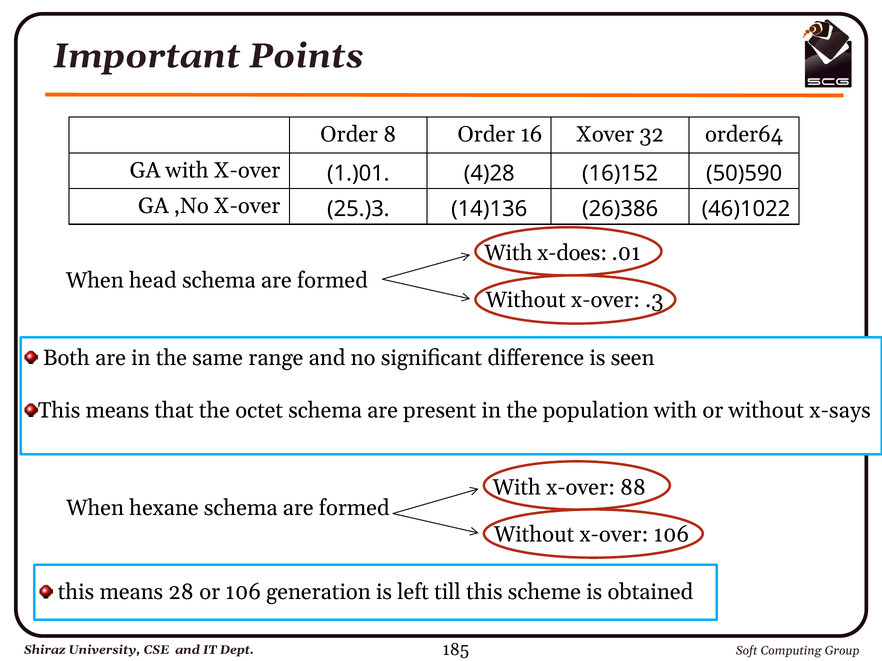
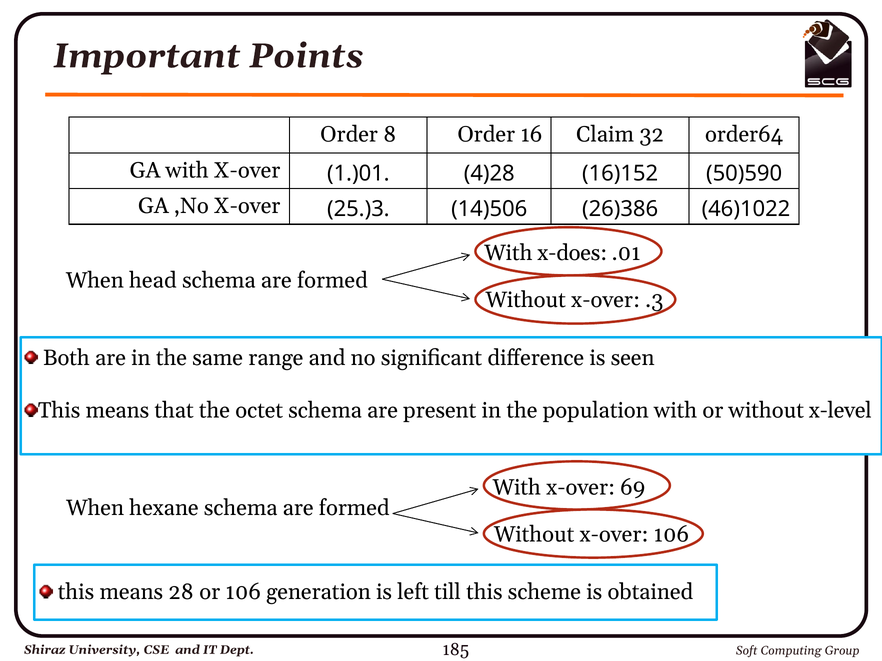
Xover: Xover -> Claim
136: 136 -> 506
x-says: x-says -> x-level
88: 88 -> 69
